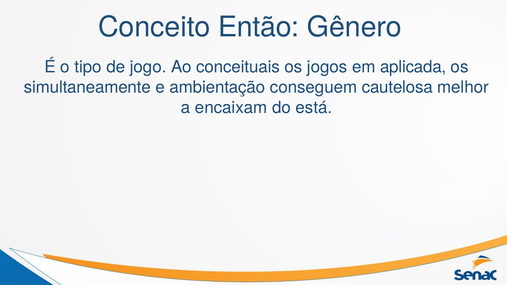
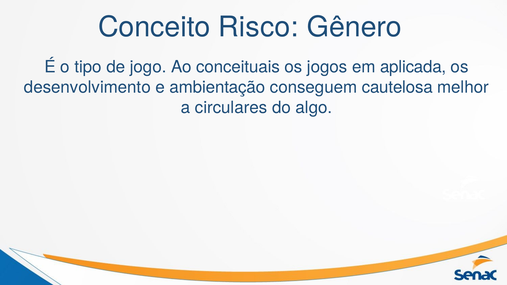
Então: Então -> Risco
simultaneamente: simultaneamente -> desenvolvimento
encaixam: encaixam -> circulares
está: está -> algo
